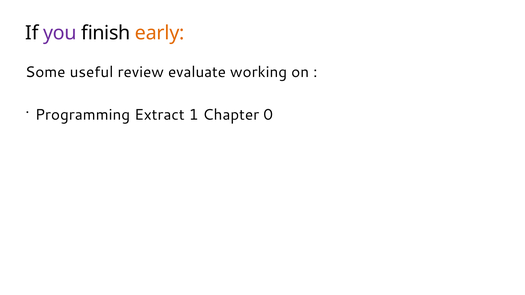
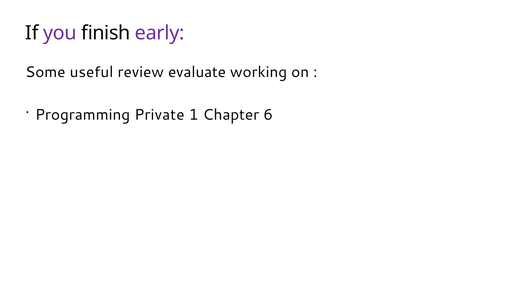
early colour: orange -> purple
Extract: Extract -> Private
0: 0 -> 6
